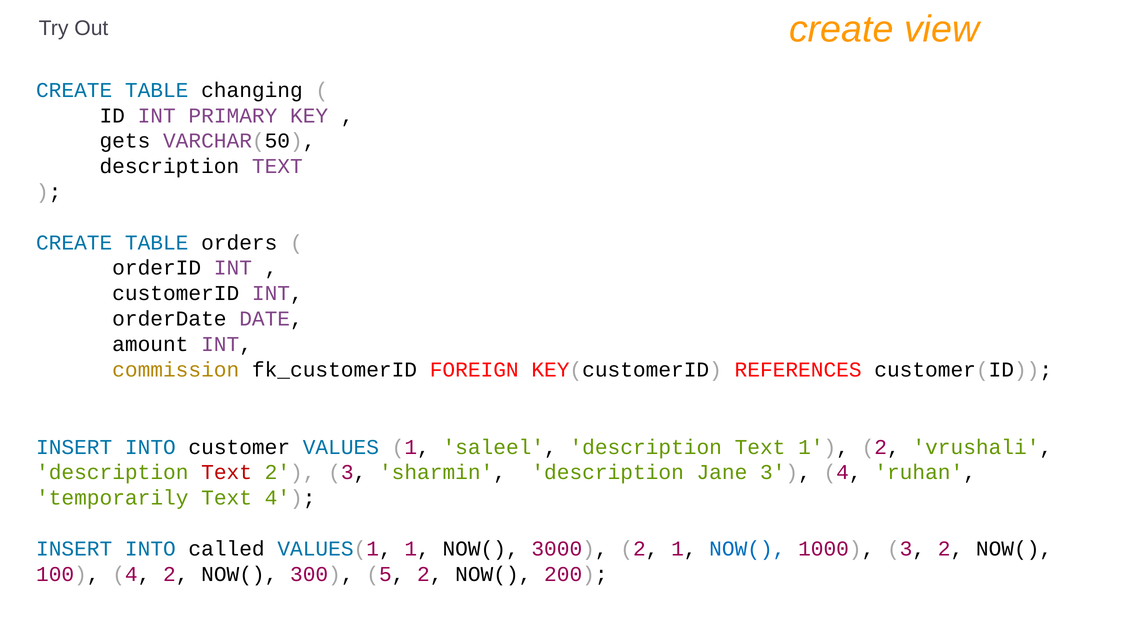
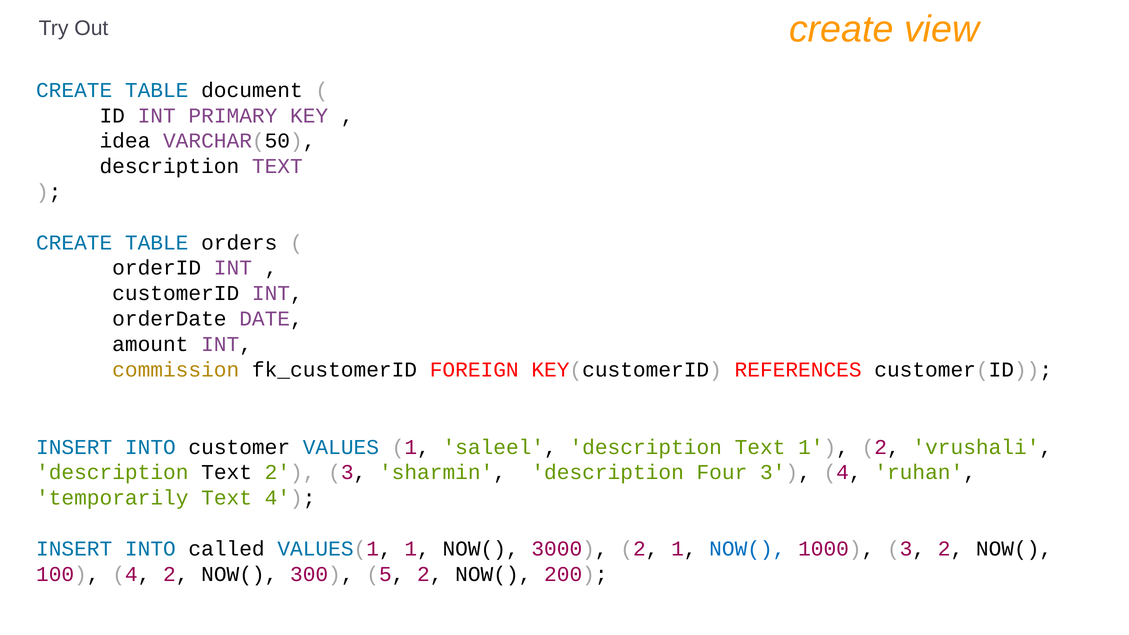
changing: changing -> document
gets: gets -> idea
Text at (227, 473) colour: red -> black
Jane: Jane -> Four
